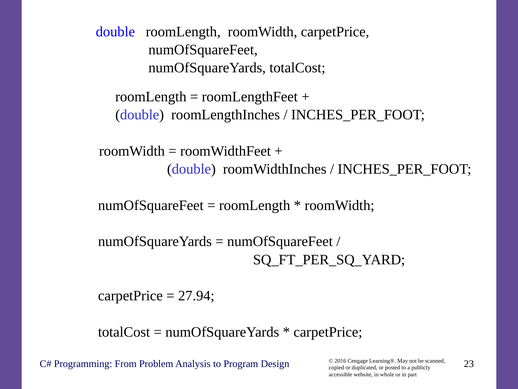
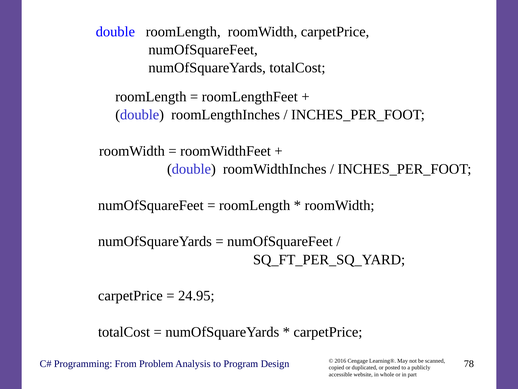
27.94: 27.94 -> 24.95
23: 23 -> 78
